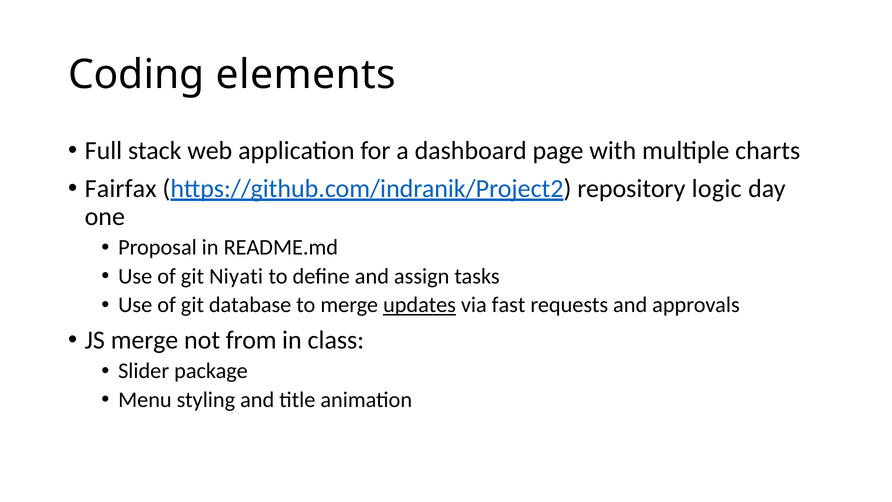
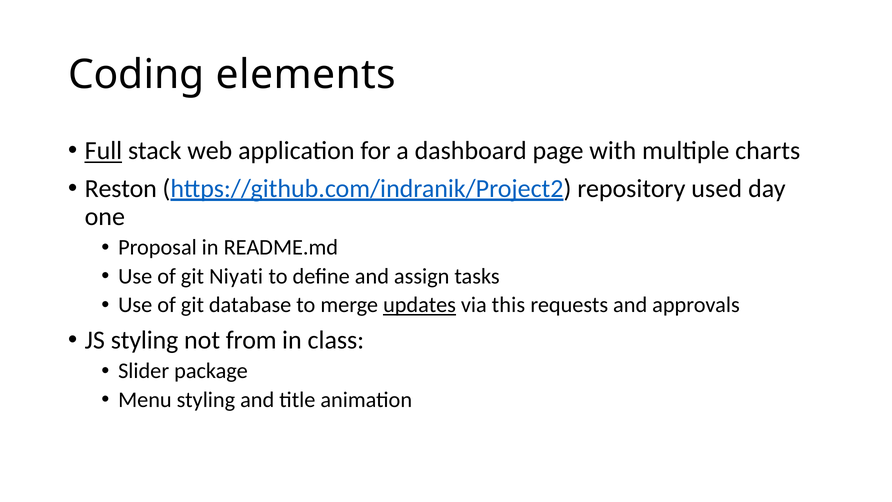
Full underline: none -> present
Fairfax: Fairfax -> Reston
logic: logic -> used
fast: fast -> this
JS merge: merge -> styling
